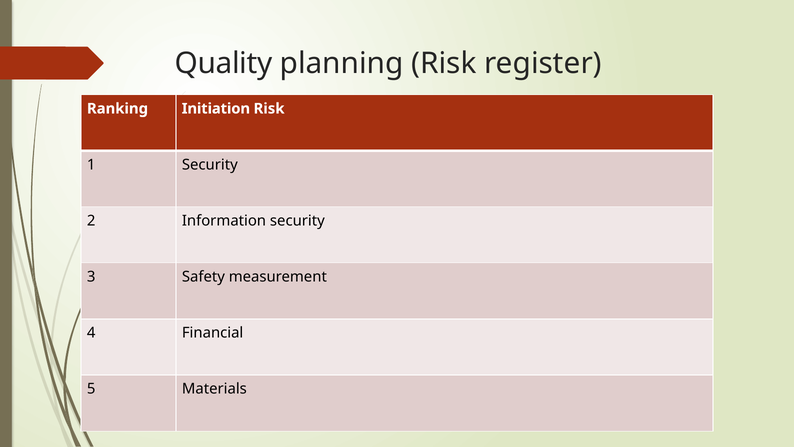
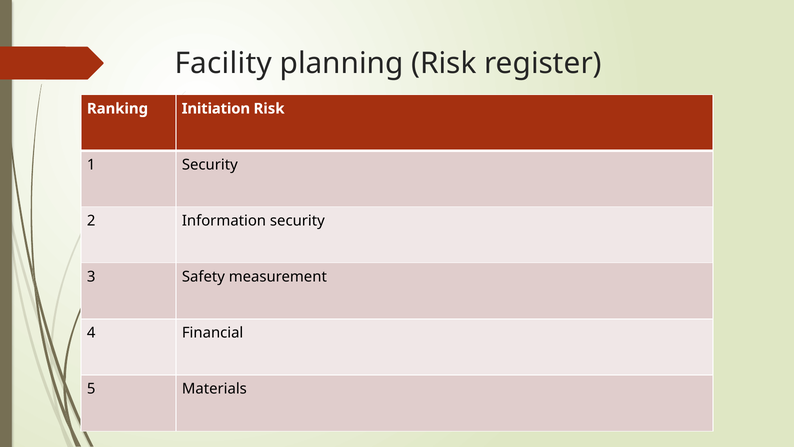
Quality: Quality -> Facility
